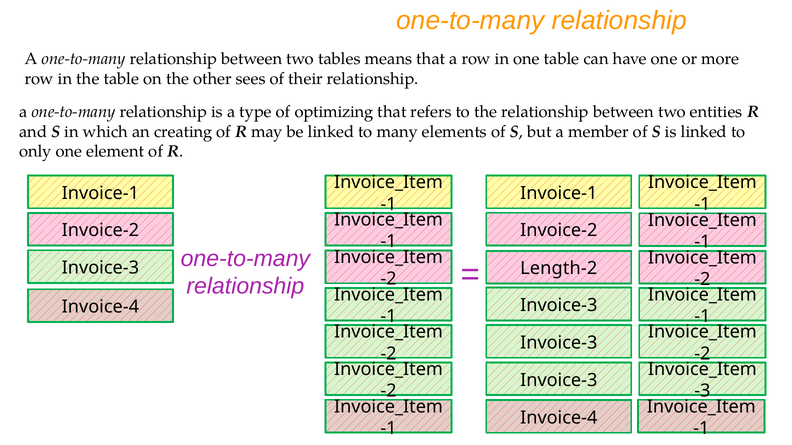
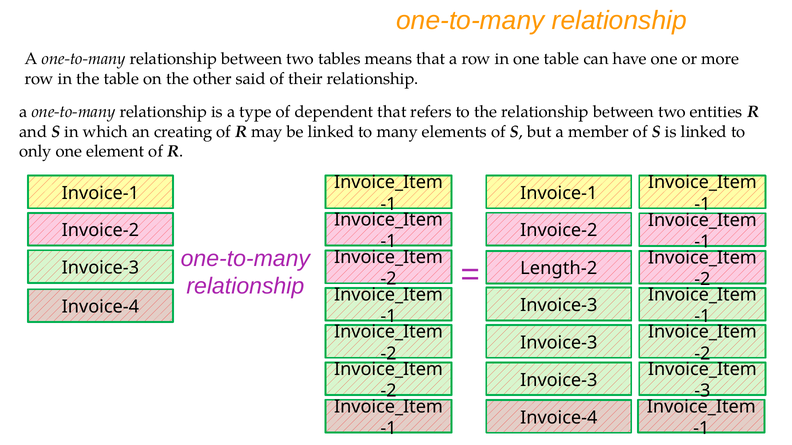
sees: sees -> said
optimizing: optimizing -> dependent
